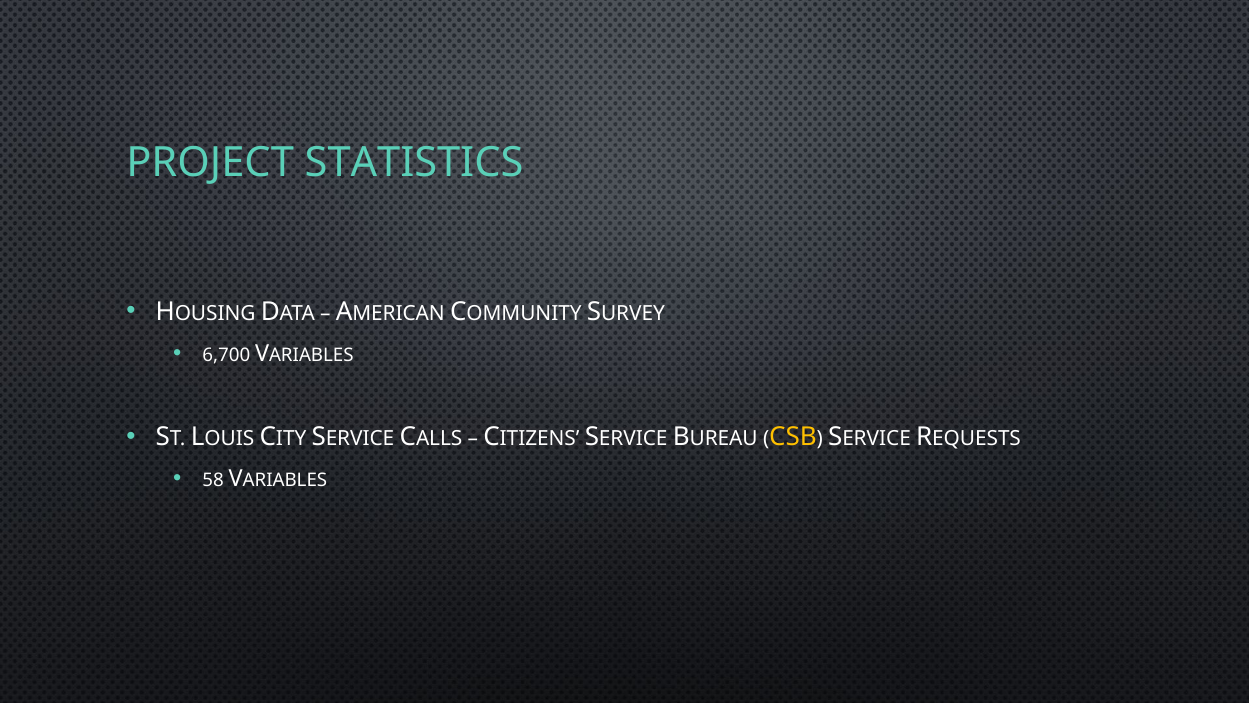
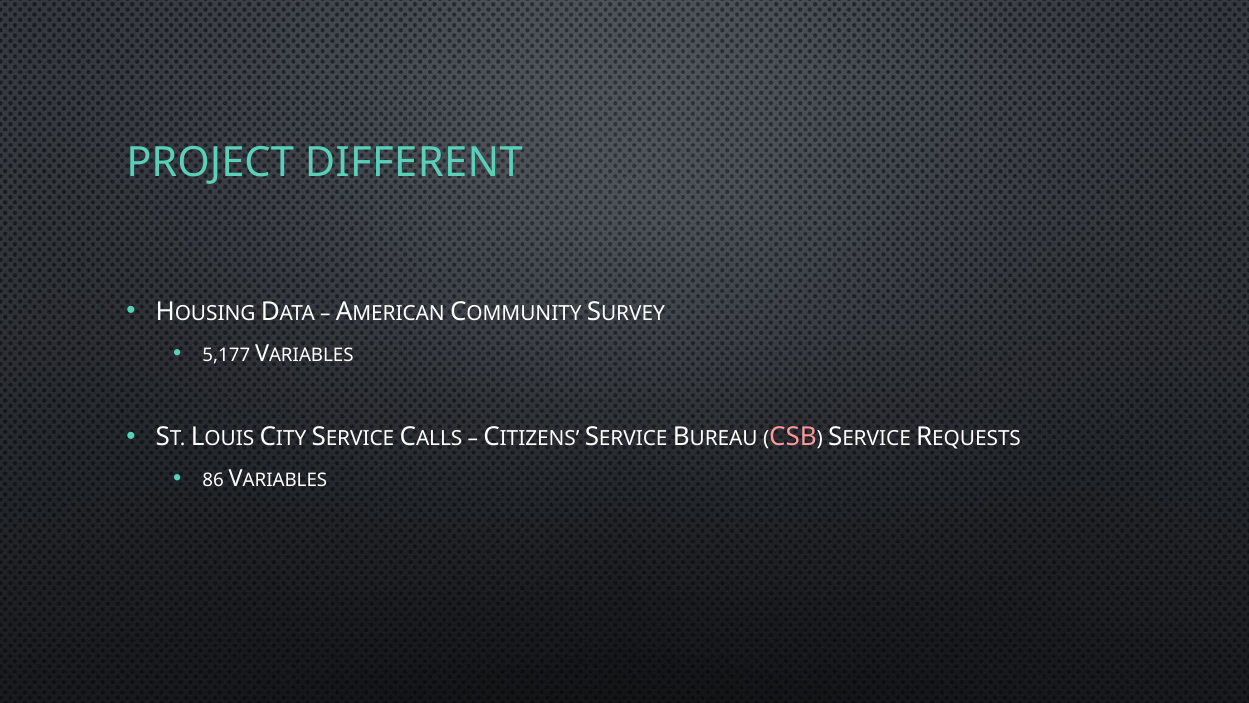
STATISTICS: STATISTICS -> DIFFERENT
6,700: 6,700 -> 5,177
CSB colour: yellow -> pink
58: 58 -> 86
